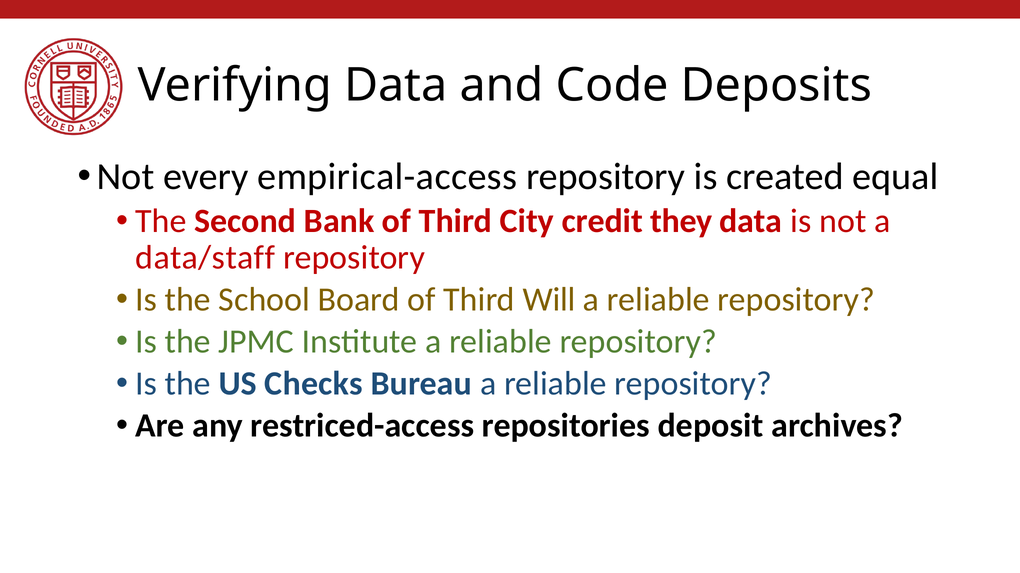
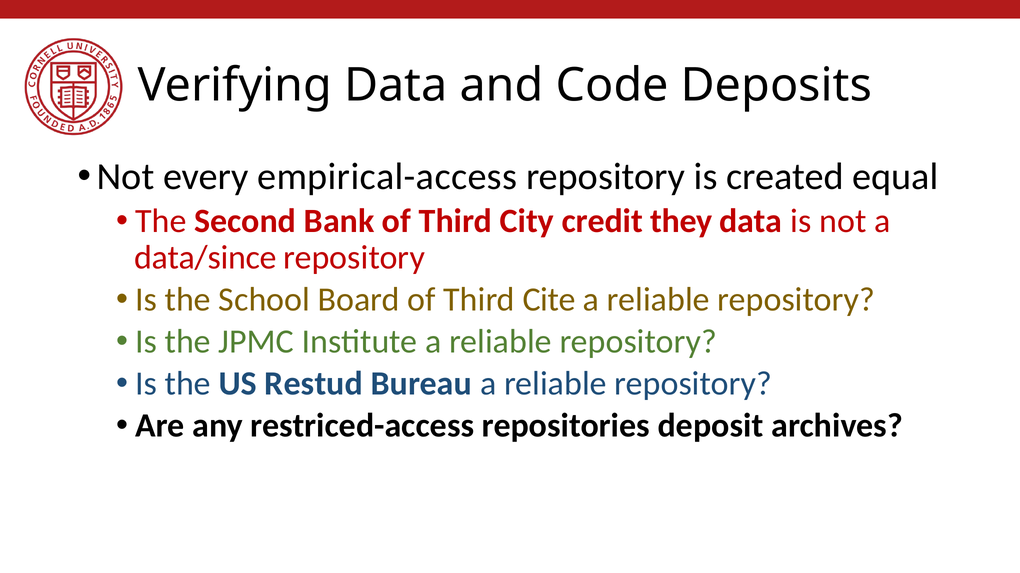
data/staff: data/staff -> data/since
Will: Will -> Cite
Checks: Checks -> Restud
